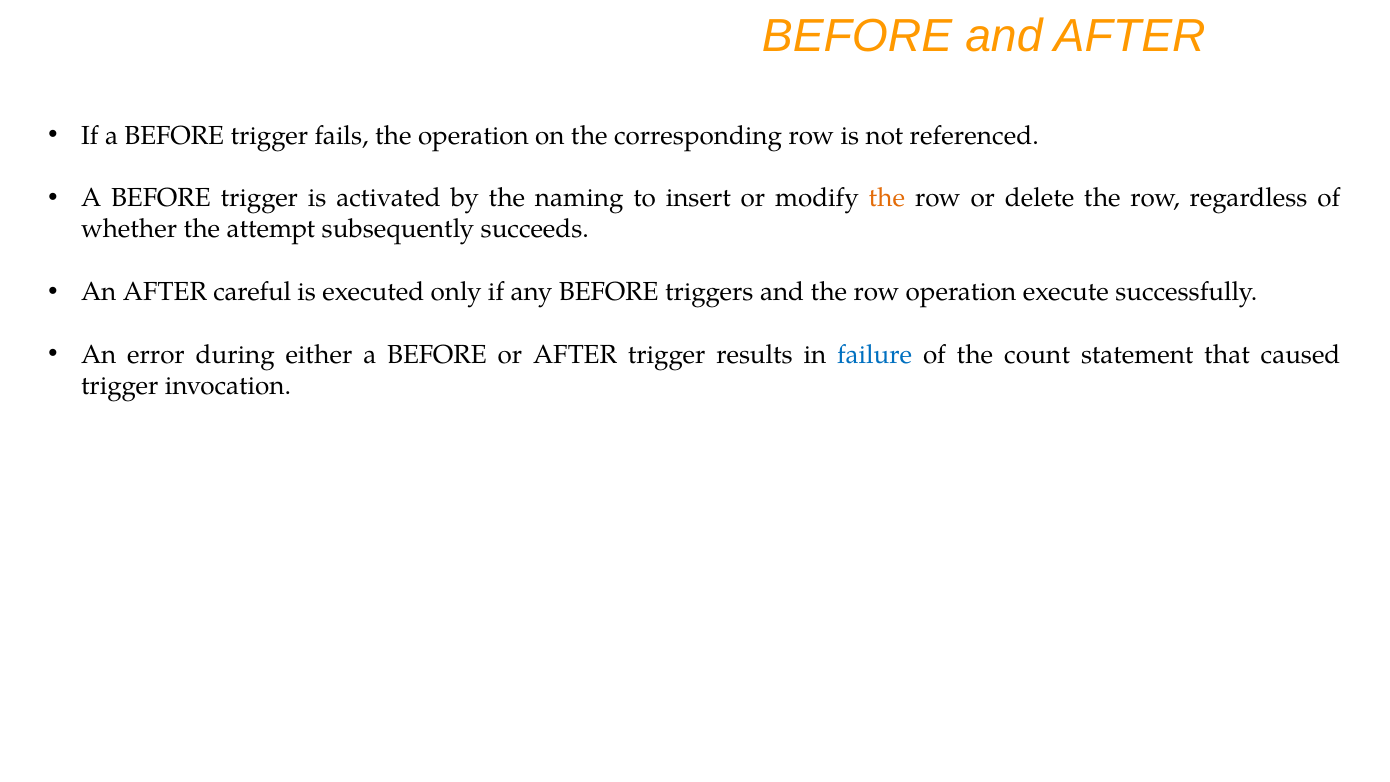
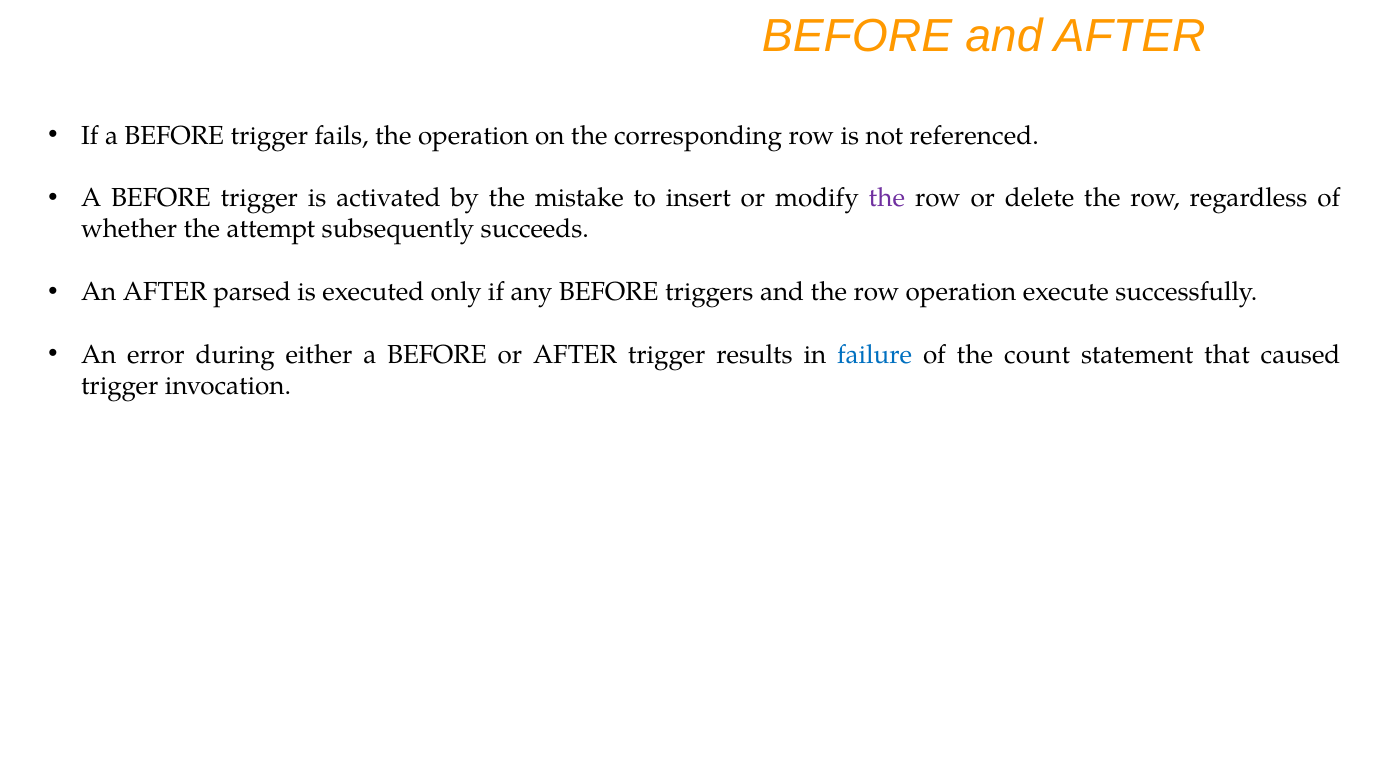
naming: naming -> mistake
the at (887, 198) colour: orange -> purple
careful: careful -> parsed
